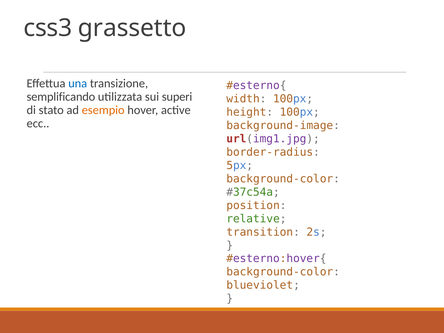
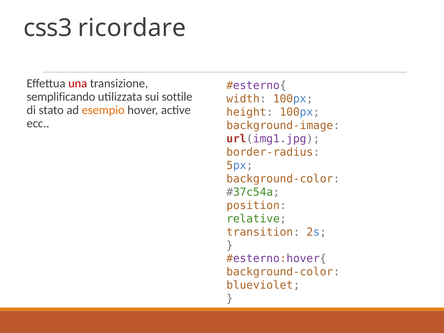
grassetto: grassetto -> ricordare
una colour: blue -> red
superi: superi -> sottile
